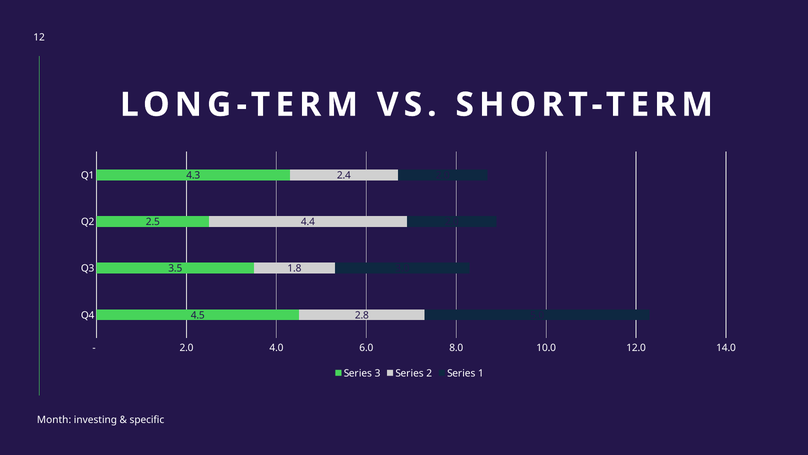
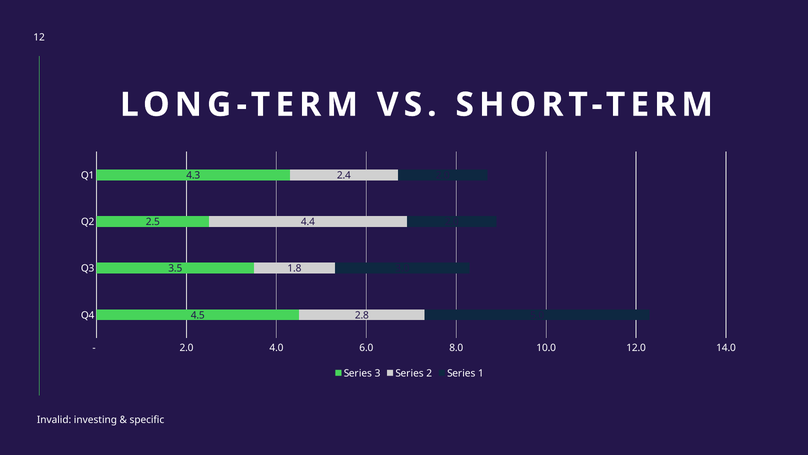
Month: Month -> Invalid
